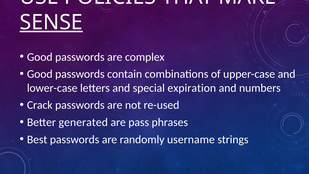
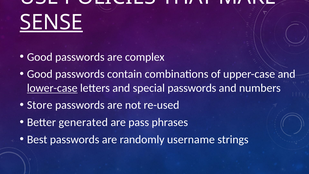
lower-case underline: none -> present
special expiration: expiration -> passwords
Crack: Crack -> Store
